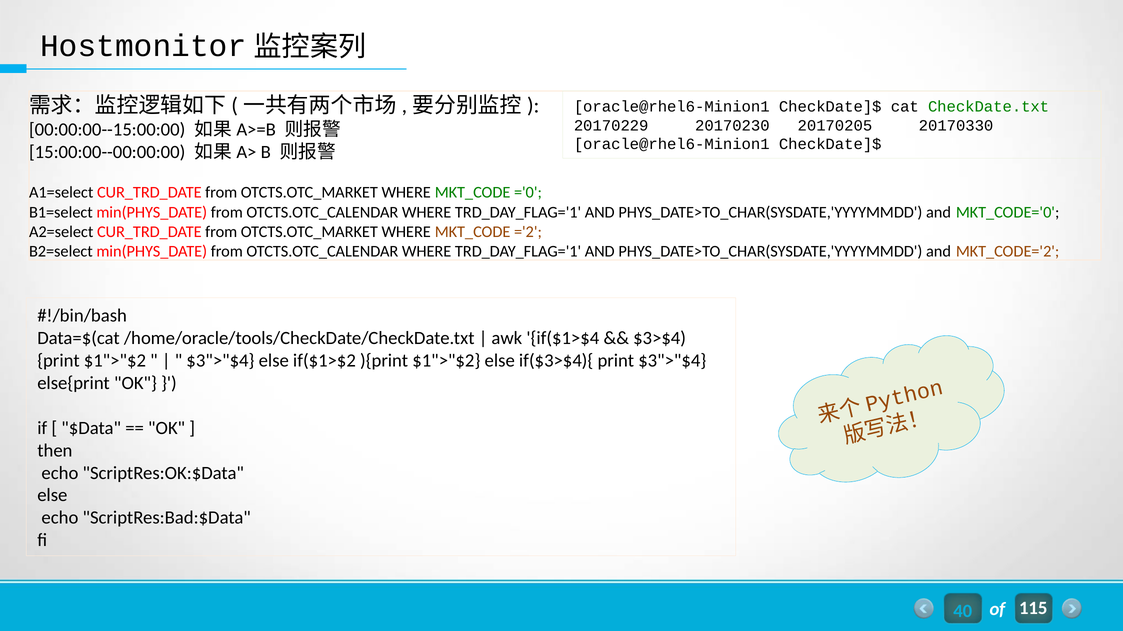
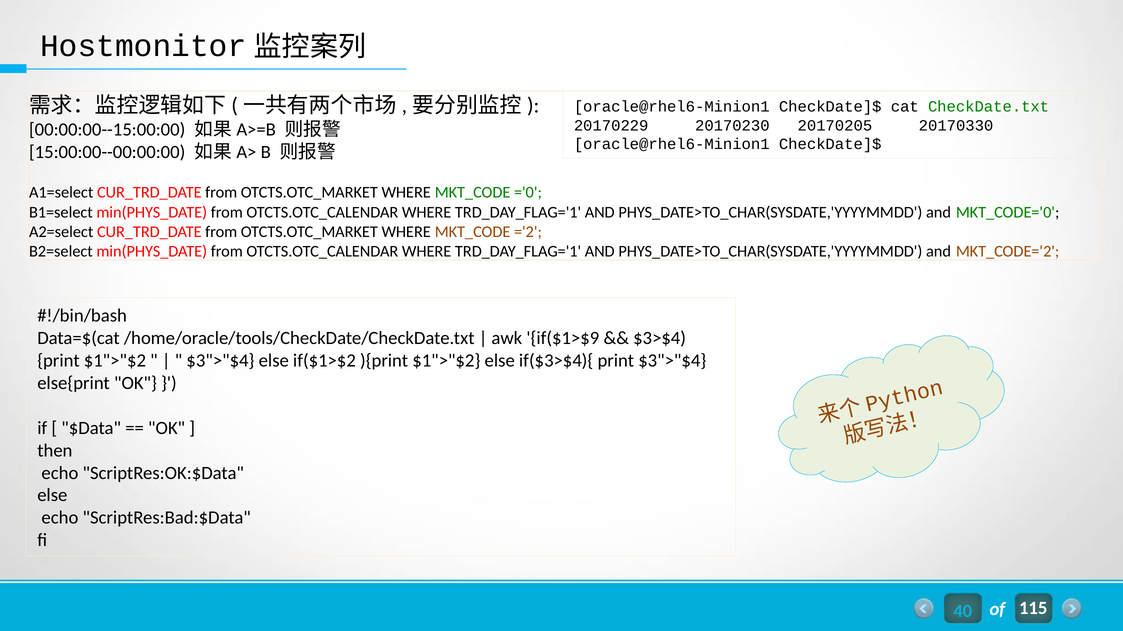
if($1>$4: if($1>$4 -> if($1>$9
